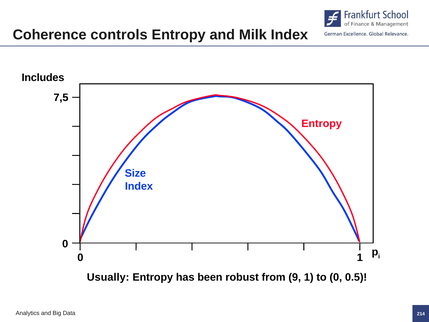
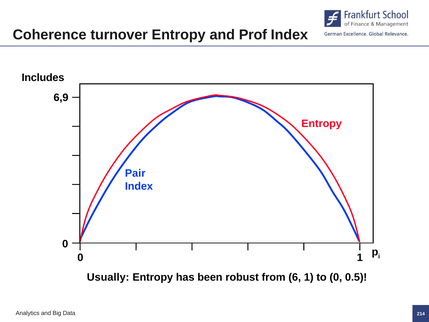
controls: controls -> turnover
Milk: Milk -> Prof
7,5: 7,5 -> 6,9
Size: Size -> Pair
9: 9 -> 6
